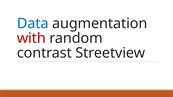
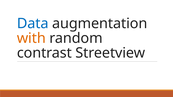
with colour: red -> orange
